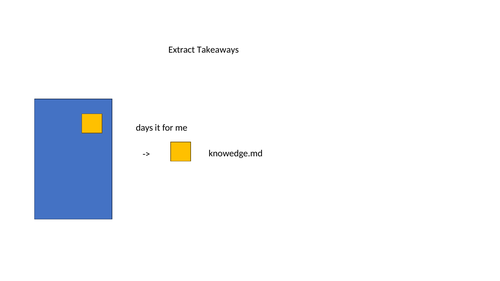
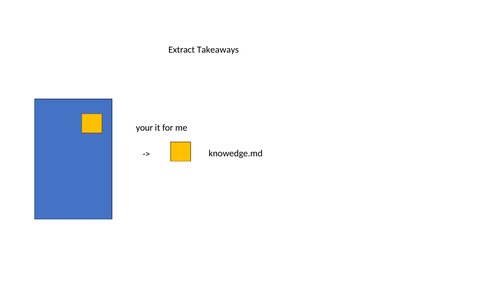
days: days -> your
